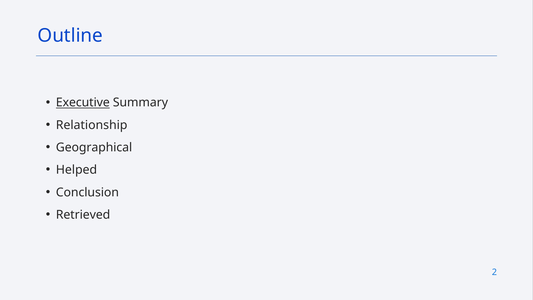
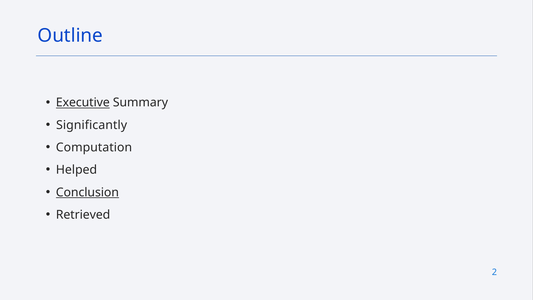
Relationship: Relationship -> Significantly
Geographical: Geographical -> Computation
Conclusion underline: none -> present
